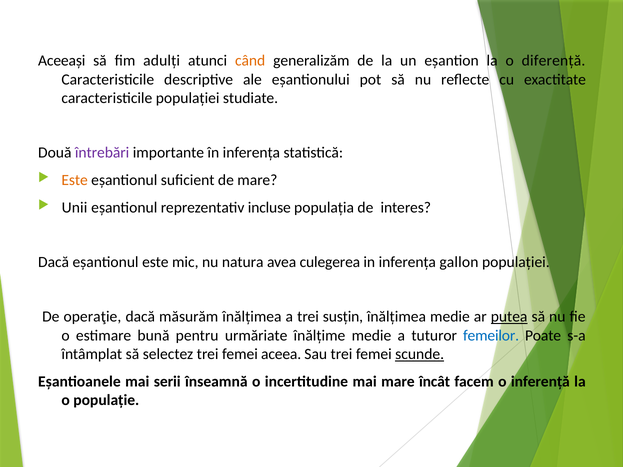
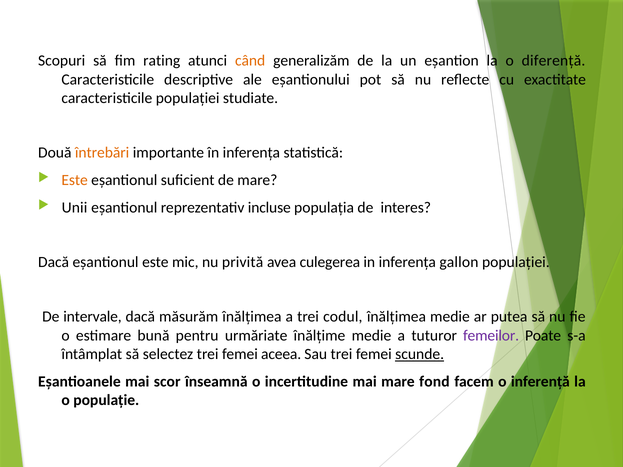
Aceeași: Aceeași -> Scopuri
adulți: adulți -> rating
întrebări colour: purple -> orange
natura: natura -> privită
operaţie: operaţie -> intervale
susțin: susțin -> codul
putea underline: present -> none
femeilor colour: blue -> purple
serii: serii -> scor
încât: încât -> fond
